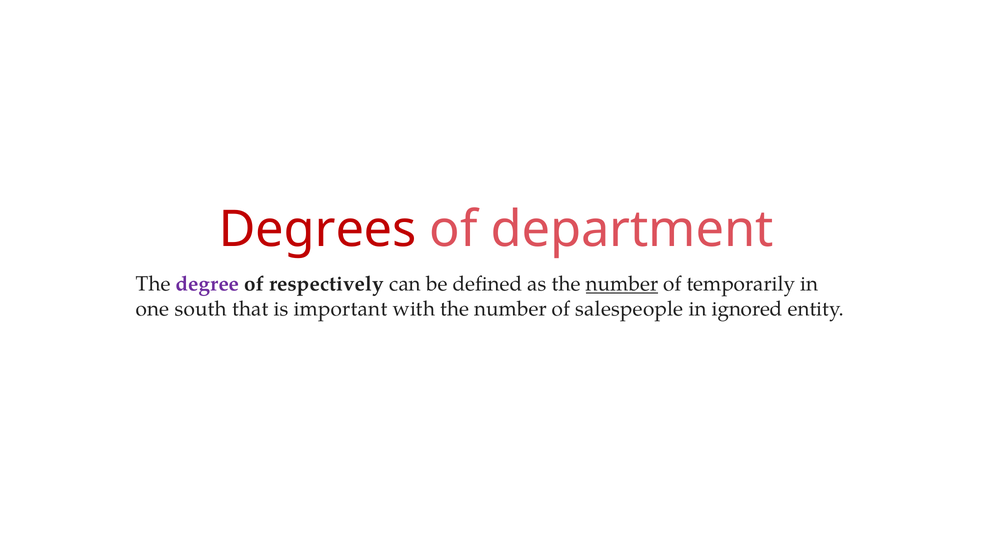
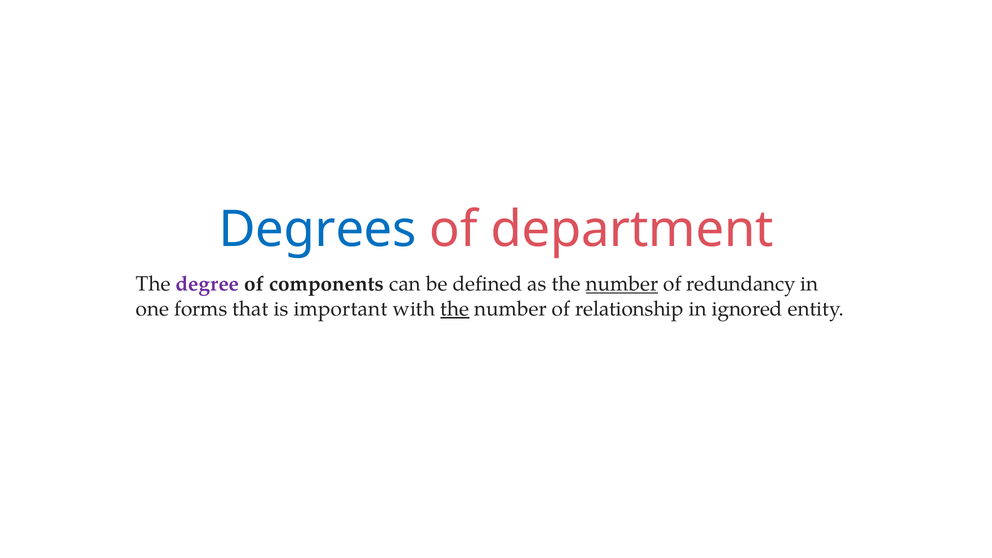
Degrees colour: red -> blue
respectively: respectively -> components
temporarily: temporarily -> redundancy
south: south -> forms
the at (455, 309) underline: none -> present
salespeople: salespeople -> relationship
